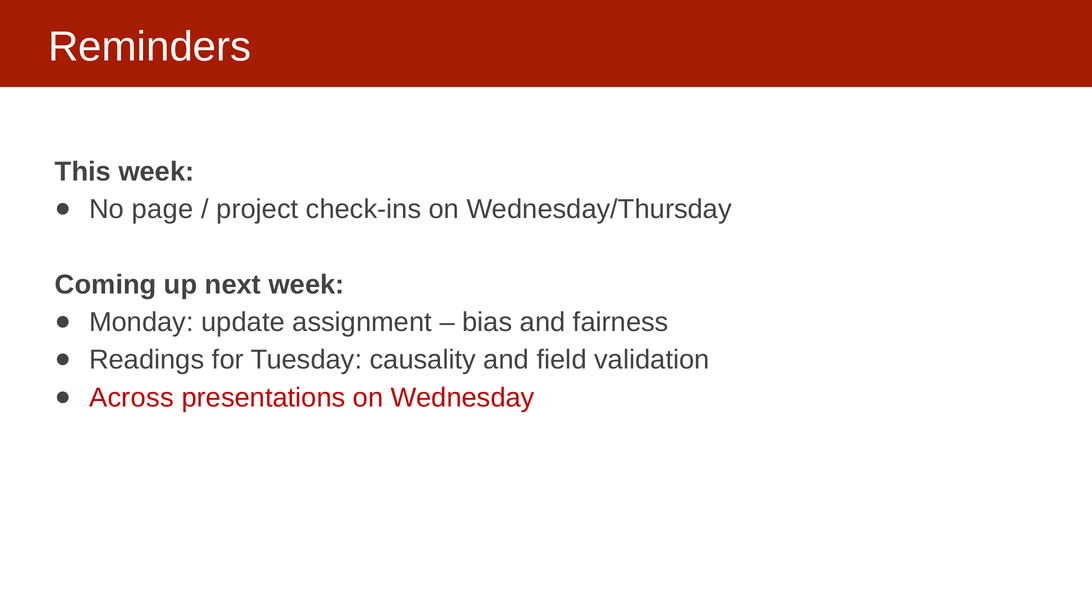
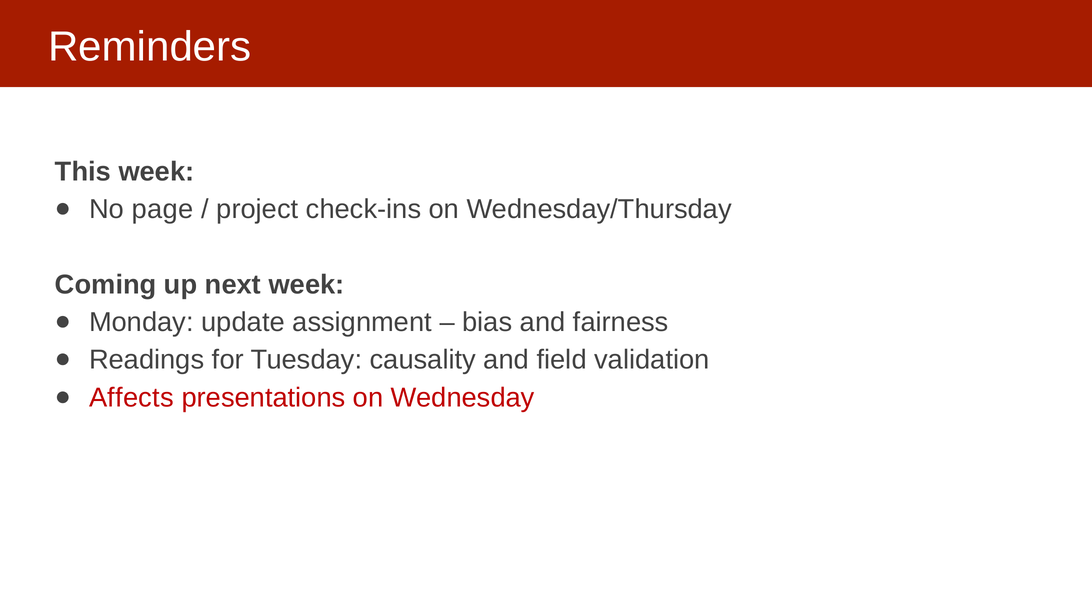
Across: Across -> Affects
